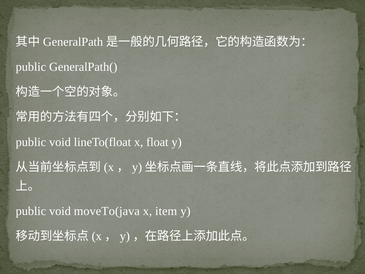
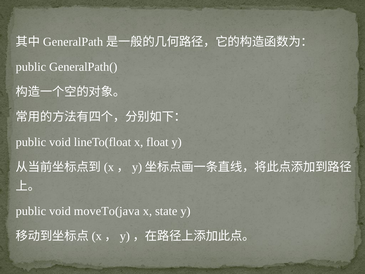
item: item -> state
